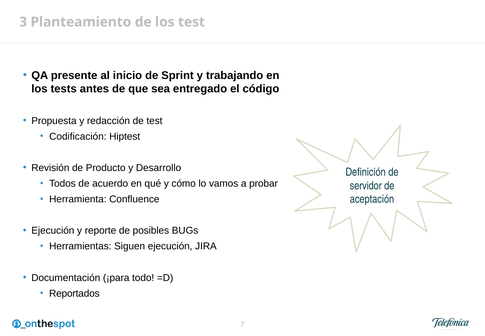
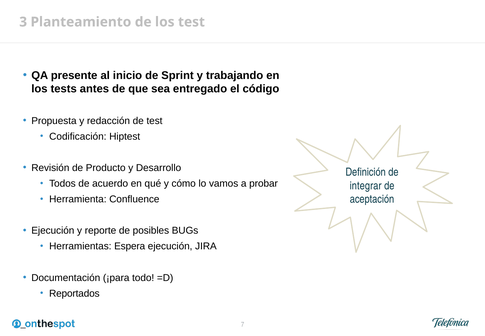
servidor: servidor -> integrar
Siguen: Siguen -> Espera
